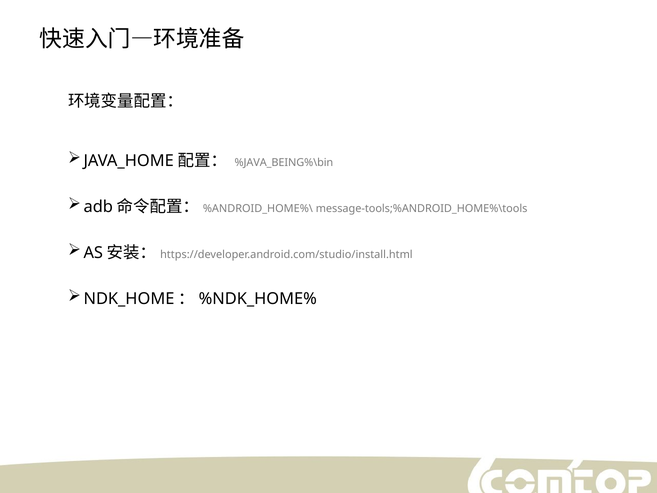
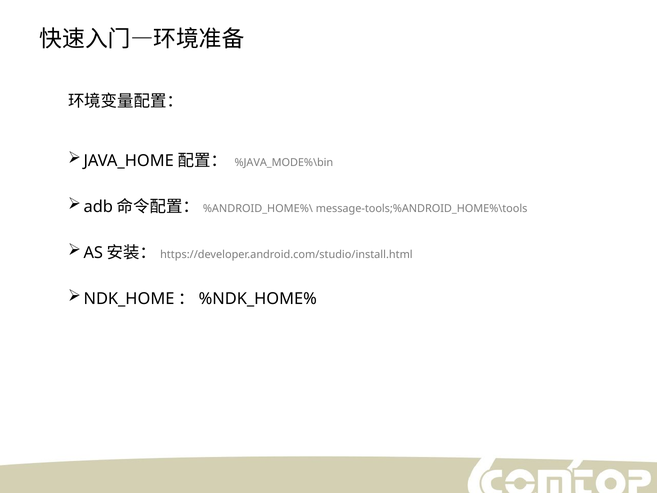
%JAVA_BEING%\bin: %JAVA_BEING%\bin -> %JAVA_MODE%\bin
